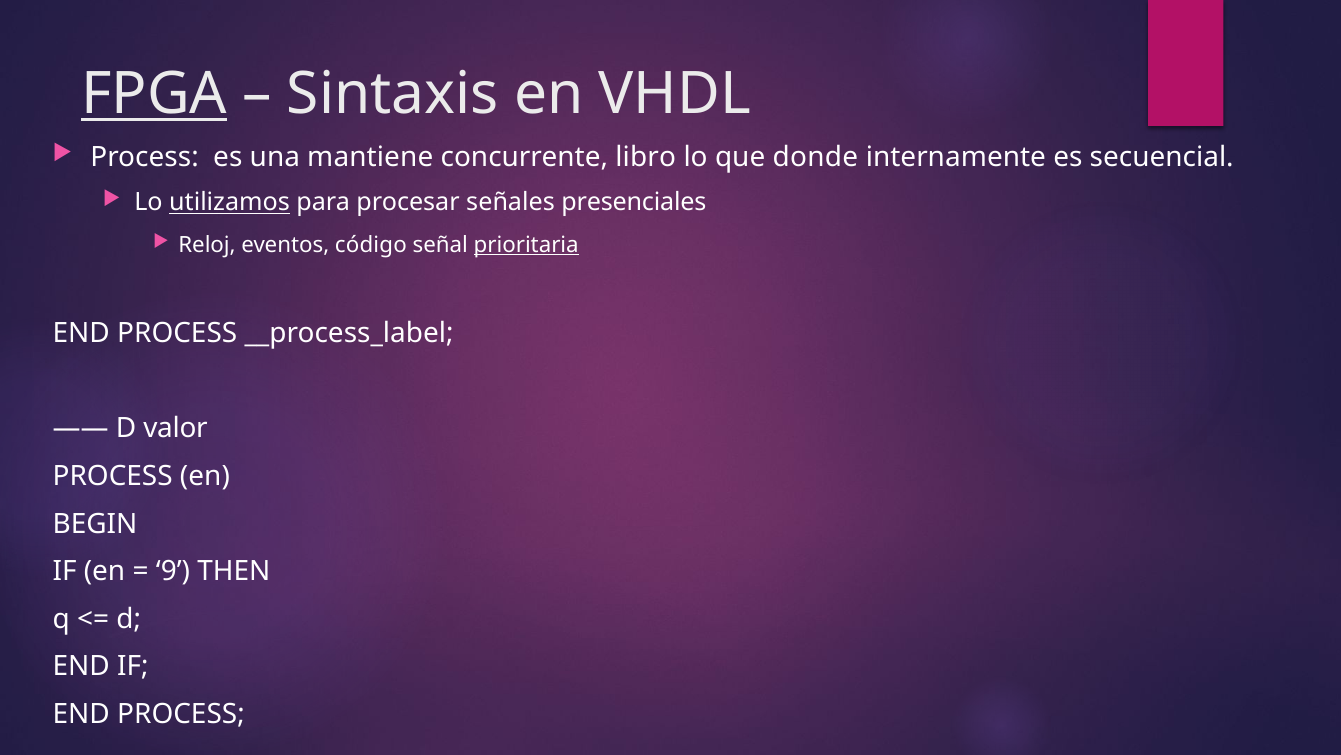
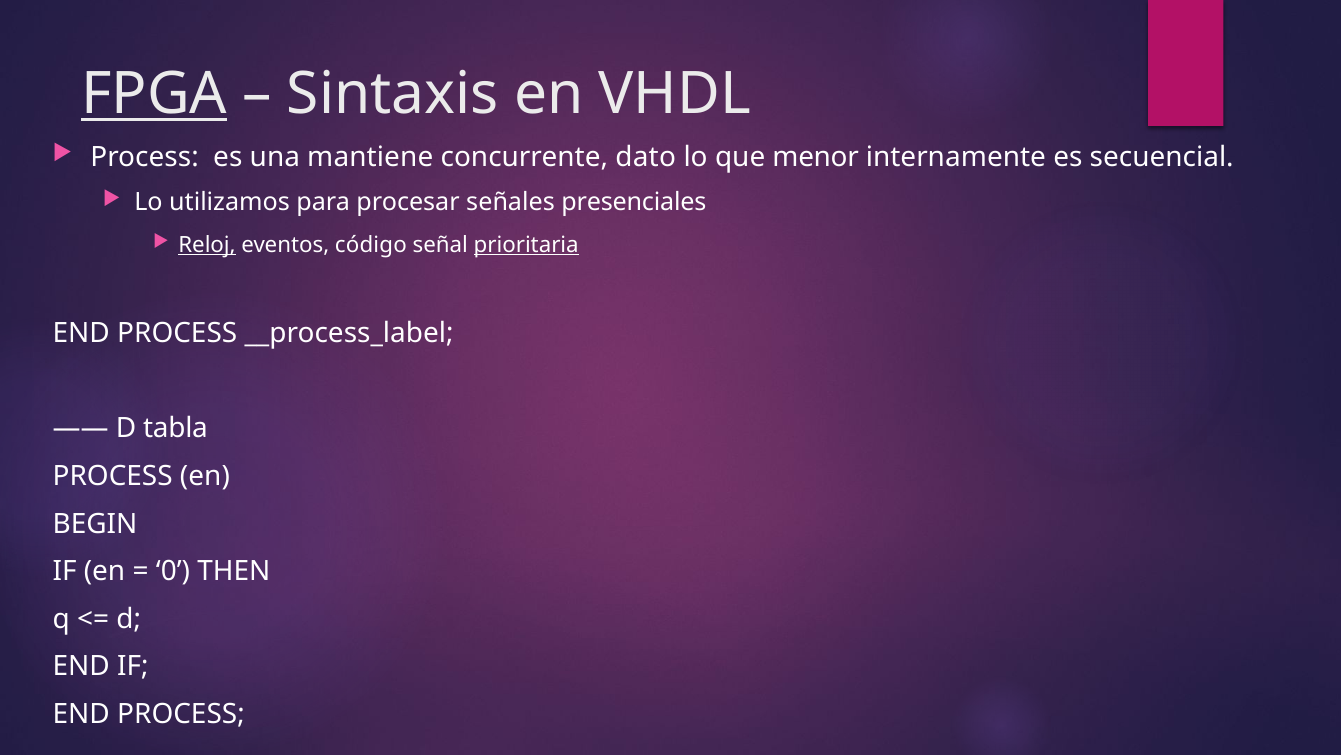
libro: libro -> dato
donde: donde -> menor
utilizamos underline: present -> none
Reloj underline: none -> present
valor: valor -> tabla
9: 9 -> 0
